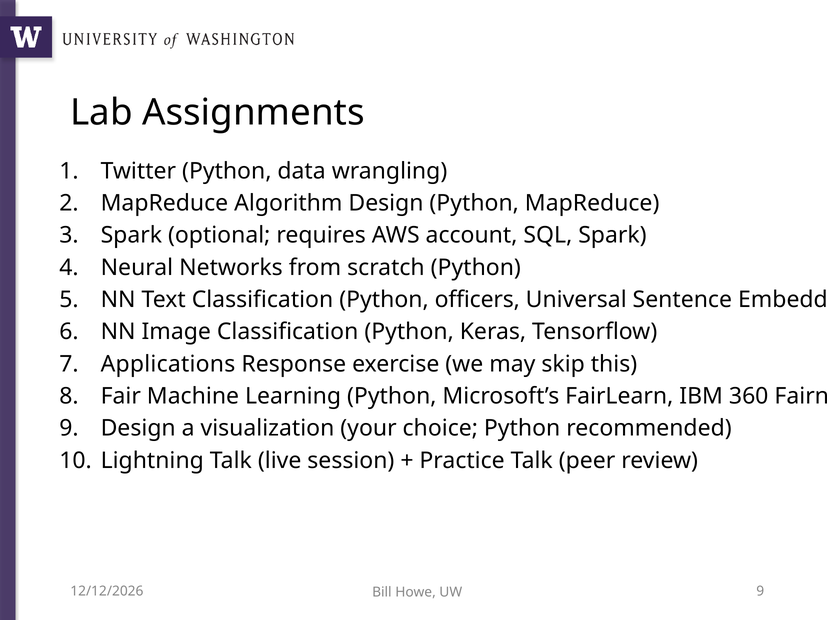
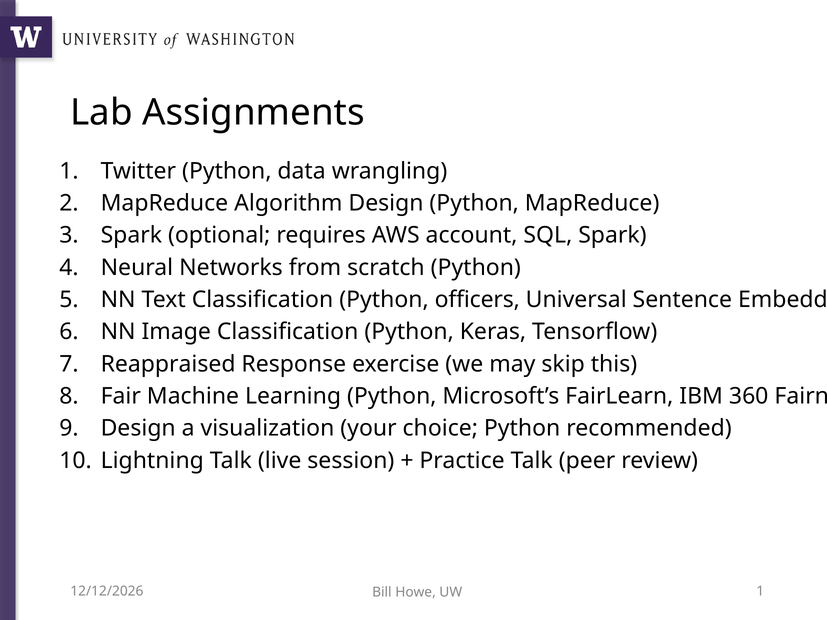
Applications: Applications -> Reappraised
9 at (760, 591): 9 -> 1
